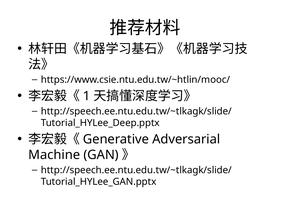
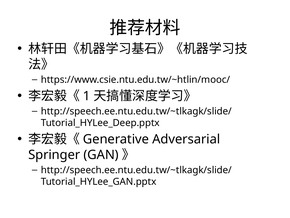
Machine: Machine -> Springer
